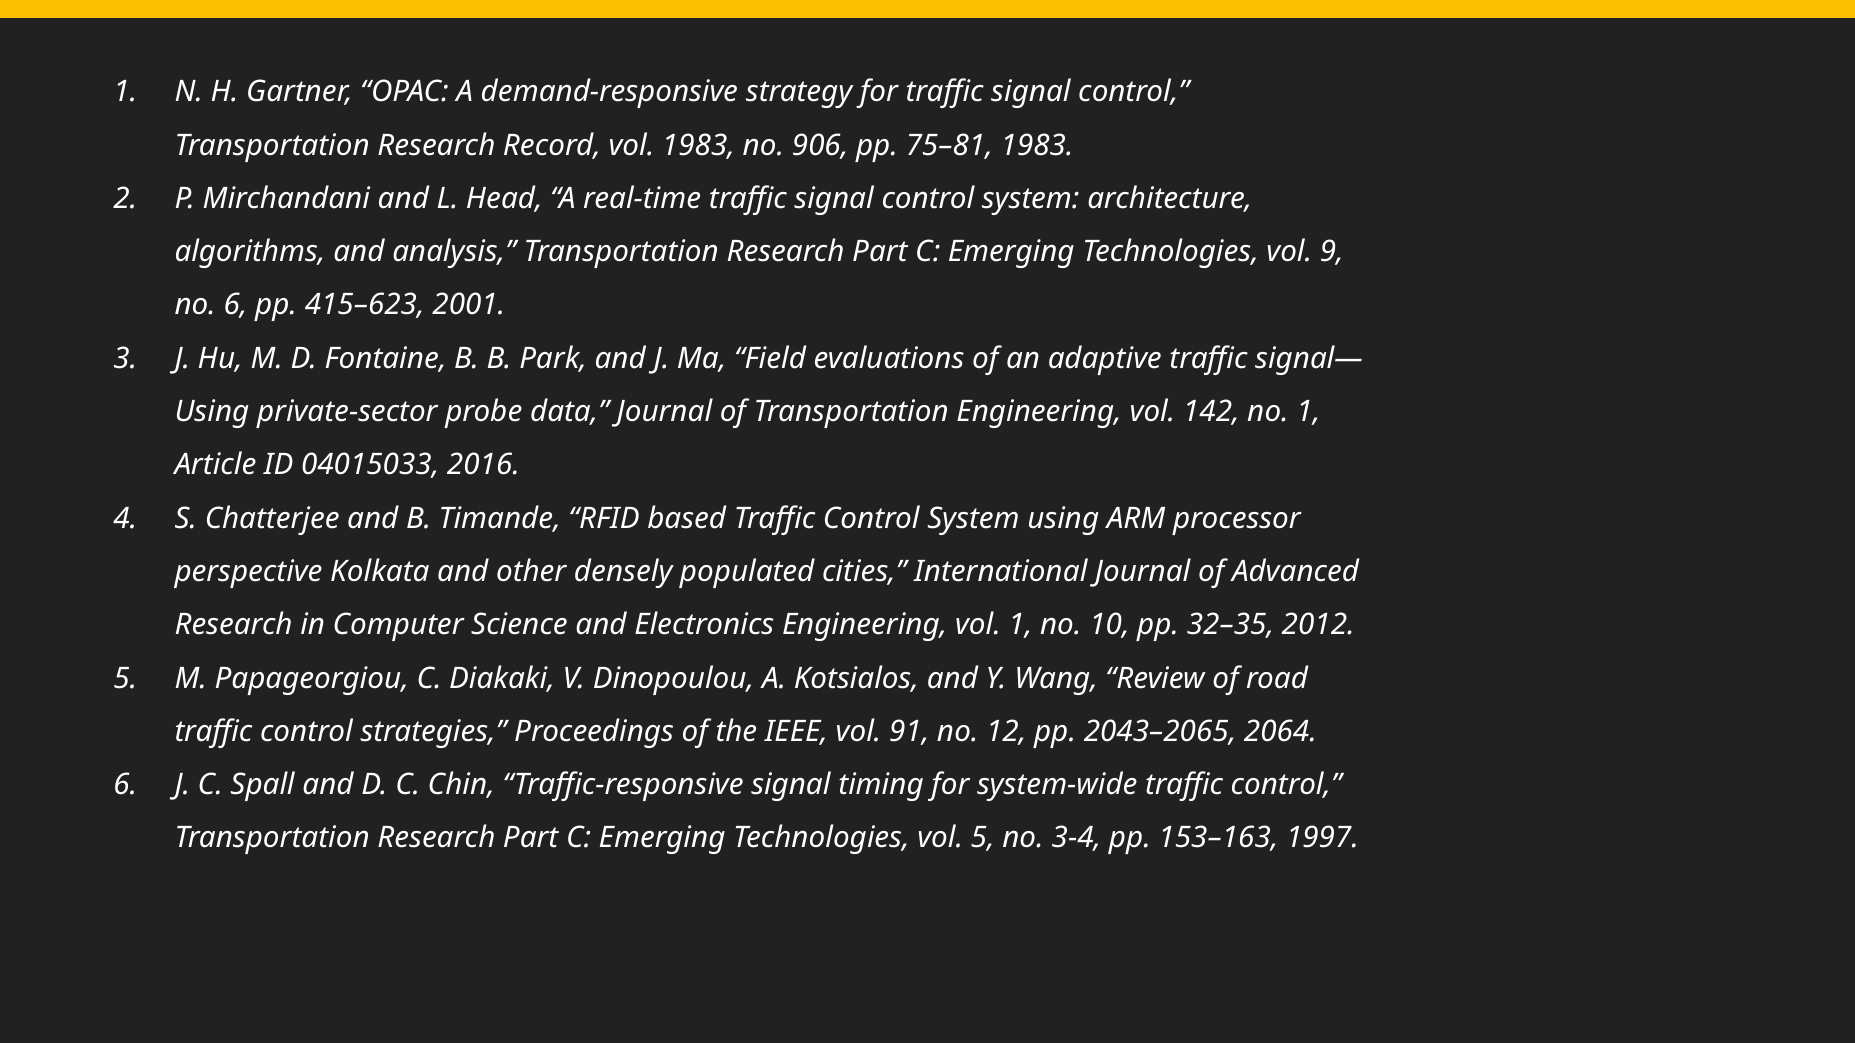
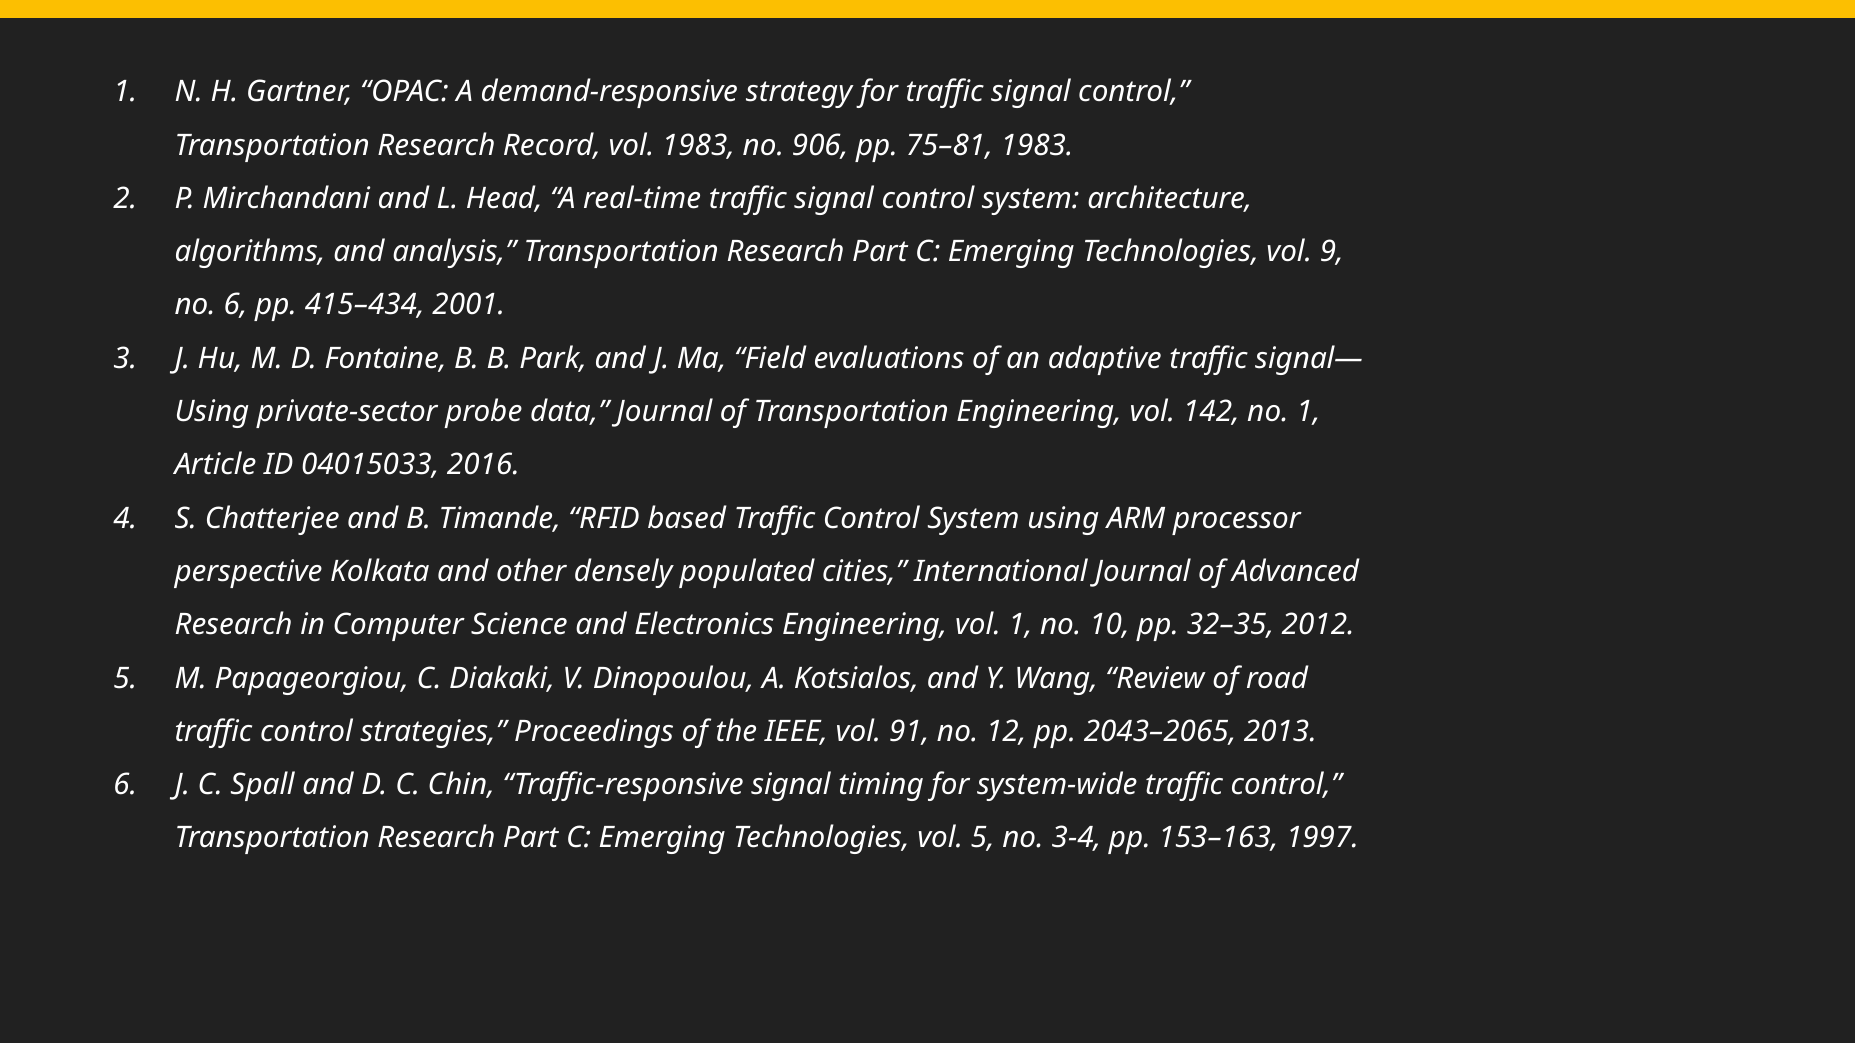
415–623: 415–623 -> 415–434
2064: 2064 -> 2013
